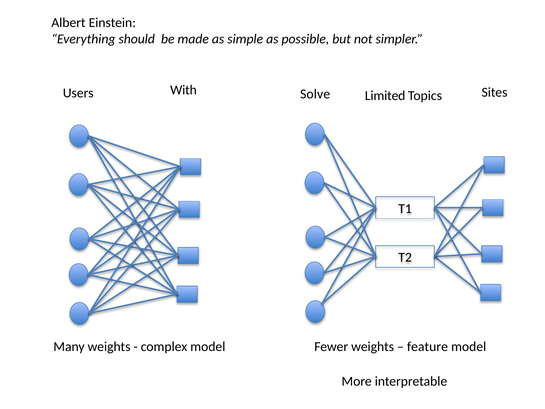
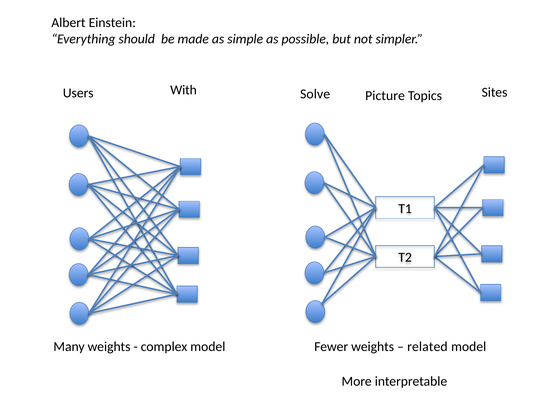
Limited: Limited -> Picture
feature: feature -> related
